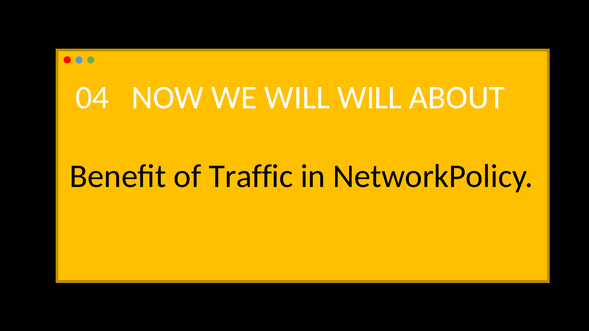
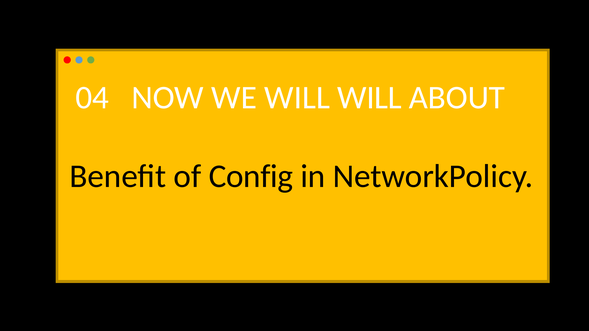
Traffic: Traffic -> Config
